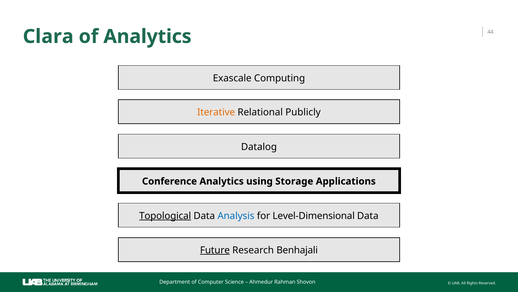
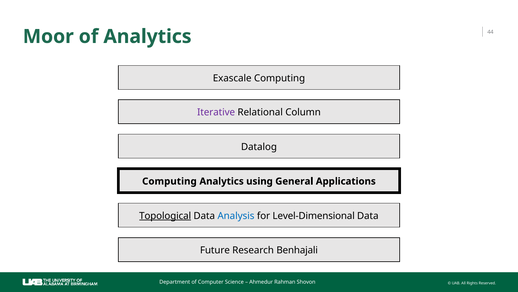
Clara: Clara -> Moor
Iterative colour: orange -> purple
Publicly: Publicly -> Column
Conference at (169, 181): Conference -> Computing
Storage: Storage -> General
Future underline: present -> none
